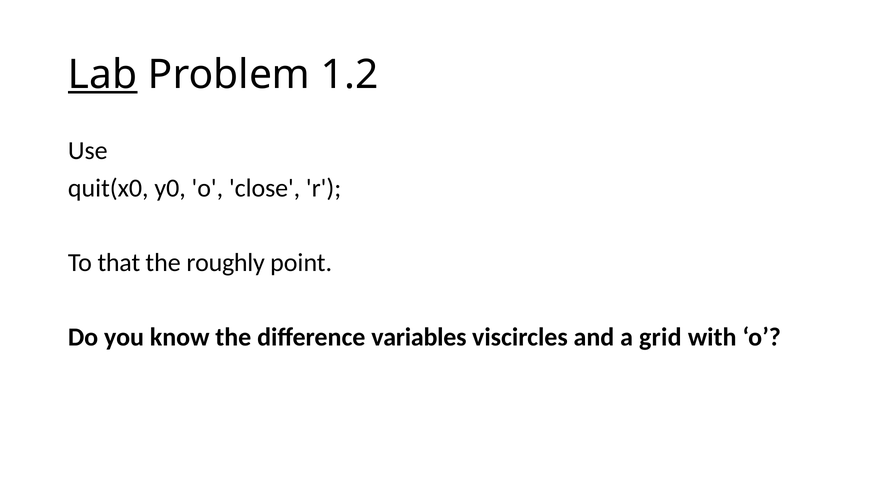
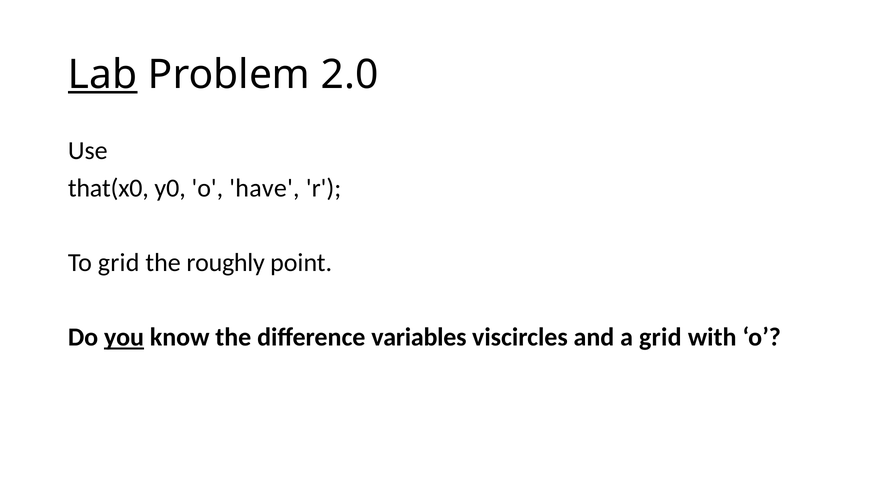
1.2: 1.2 -> 2.0
quit(x0: quit(x0 -> that(x0
close: close -> have
To that: that -> grid
you underline: none -> present
